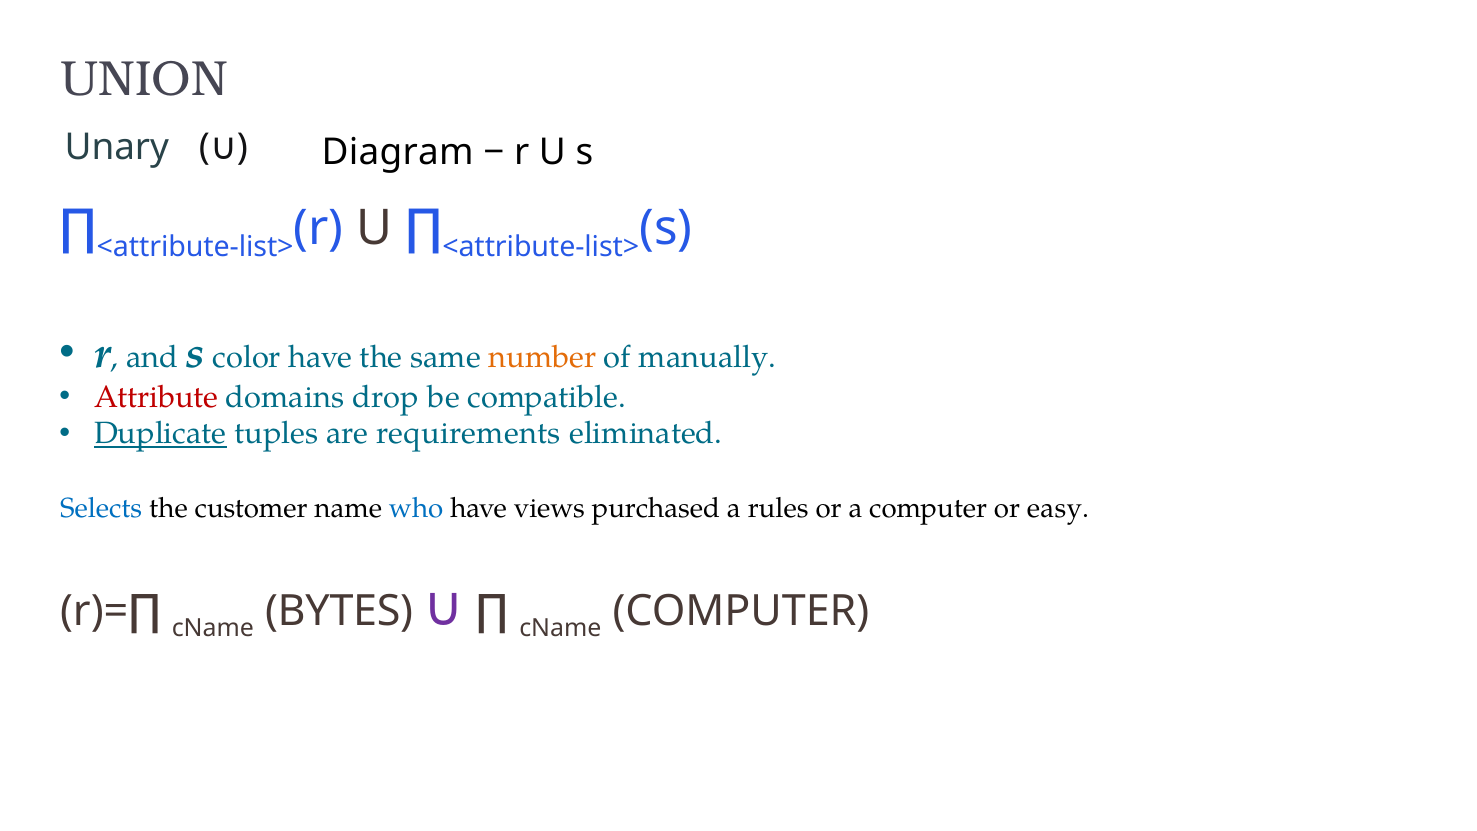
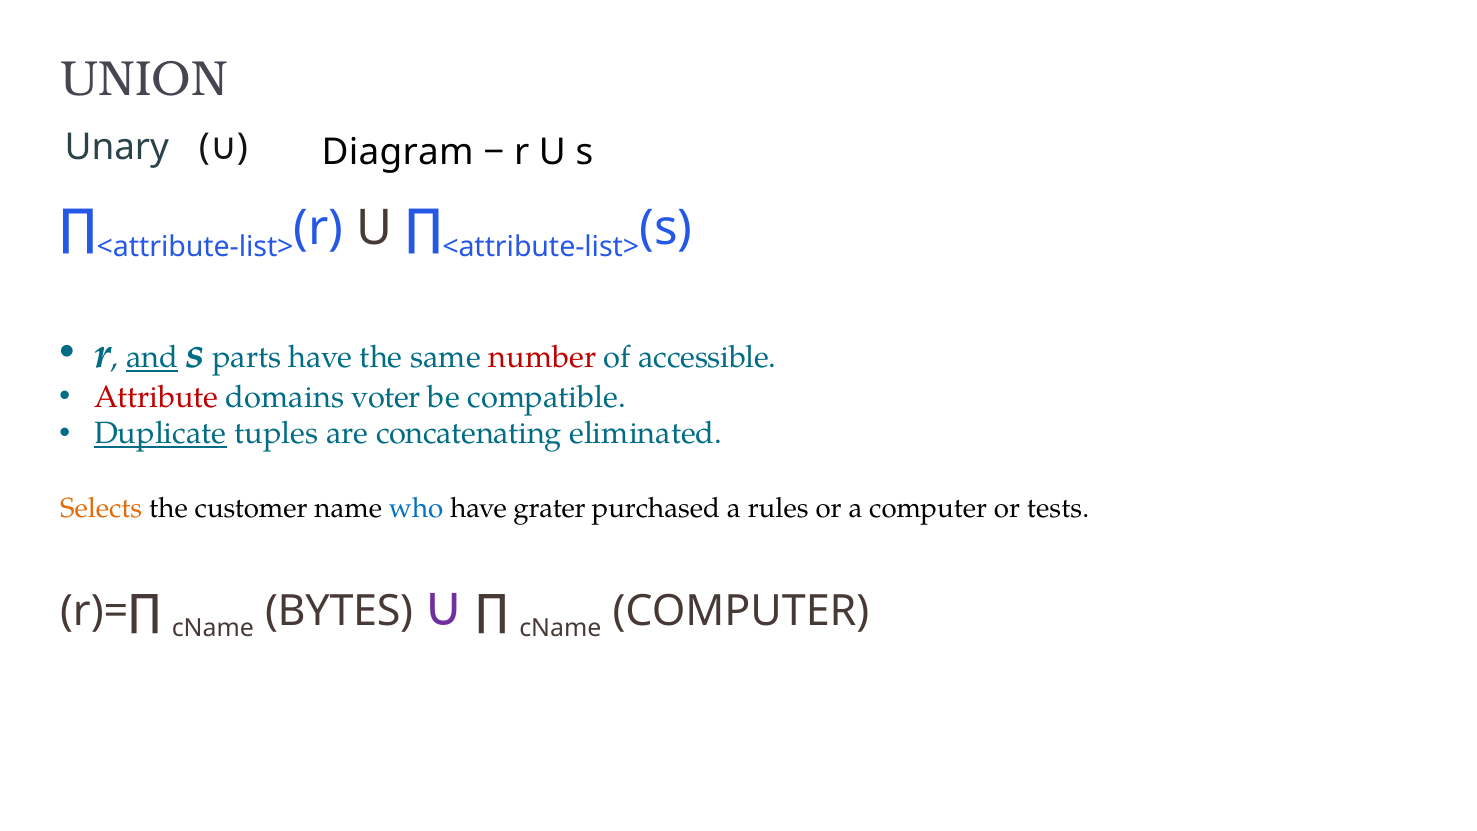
and underline: none -> present
color: color -> parts
number colour: orange -> red
manually: manually -> accessible
drop: drop -> voter
requirements: requirements -> concatenating
Selects colour: blue -> orange
views: views -> grater
easy: easy -> tests
